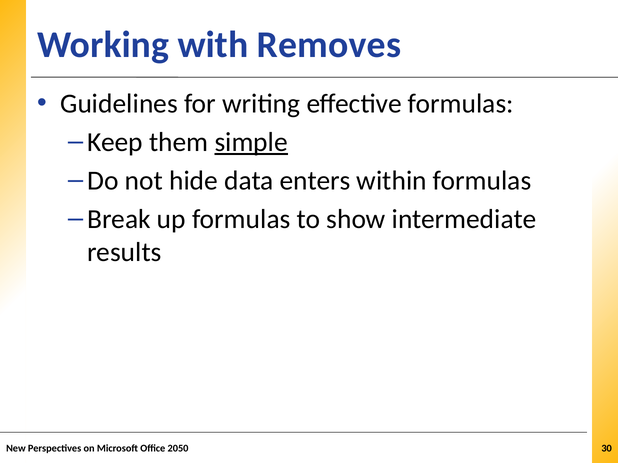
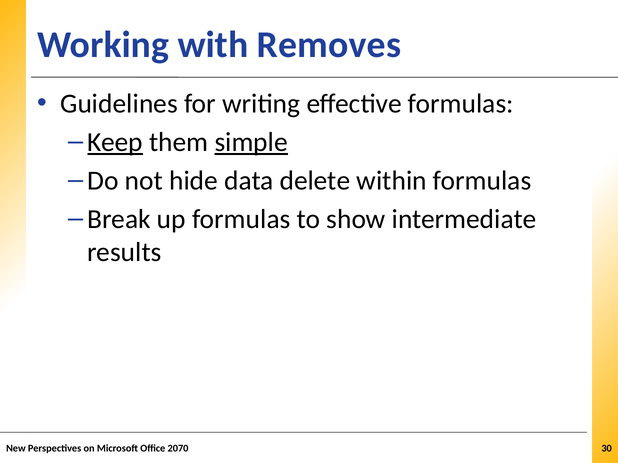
Keep underline: none -> present
enters: enters -> delete
2050: 2050 -> 2070
